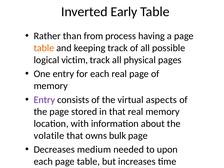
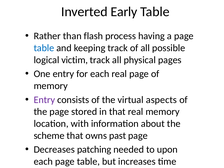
from: from -> flash
table at (44, 48) colour: orange -> blue
volatile: volatile -> scheme
bulk: bulk -> past
medium: medium -> patching
